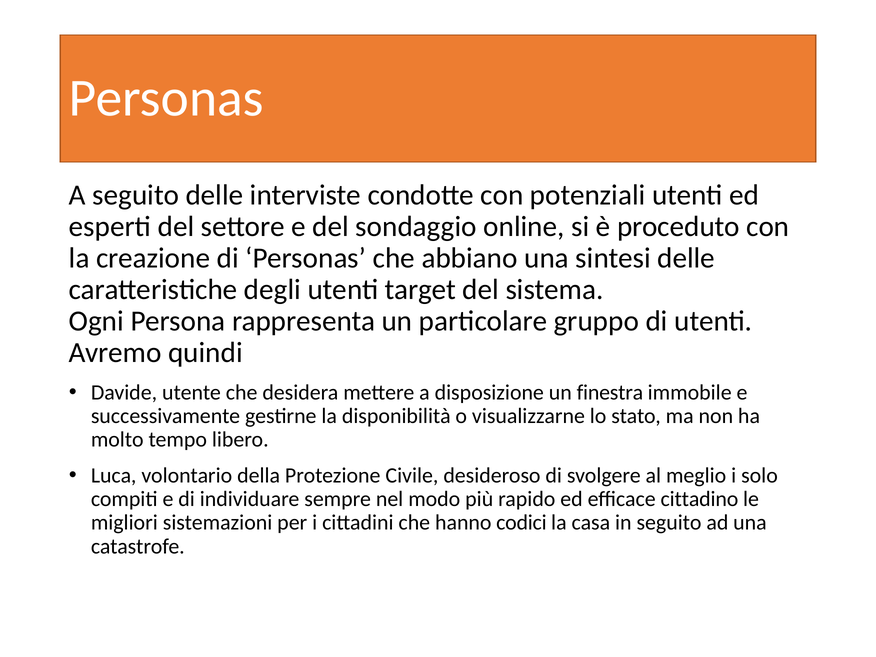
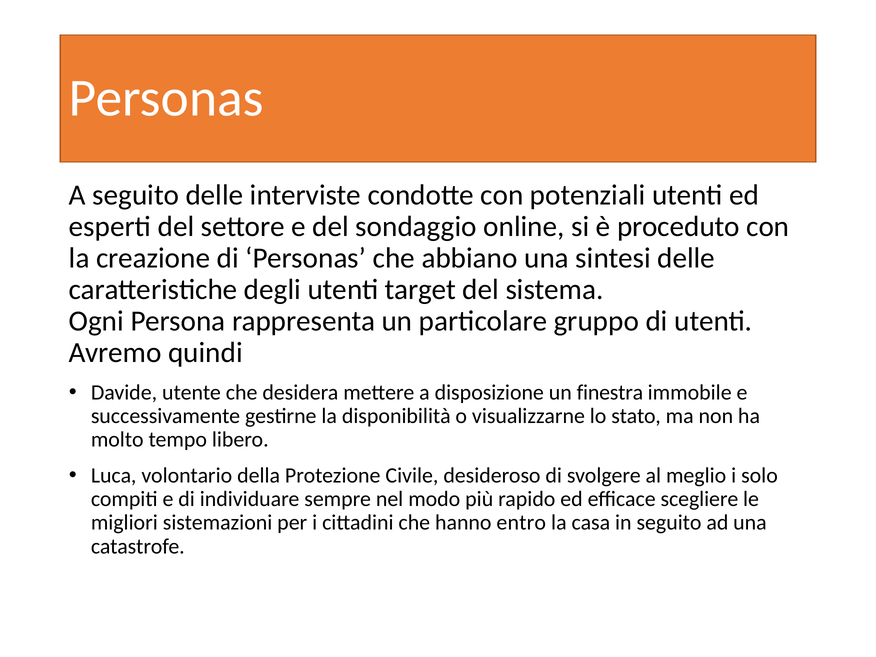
cittadino: cittadino -> scegliere
codici: codici -> entro
